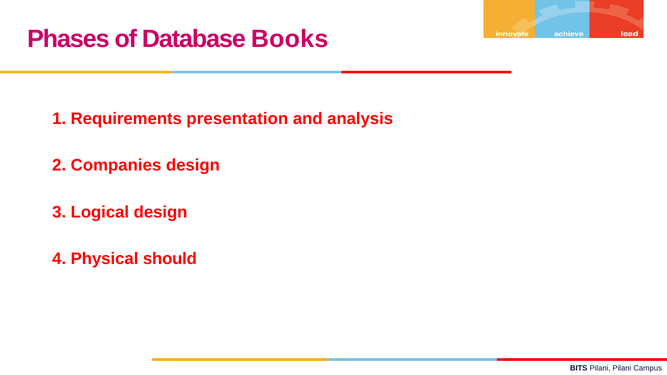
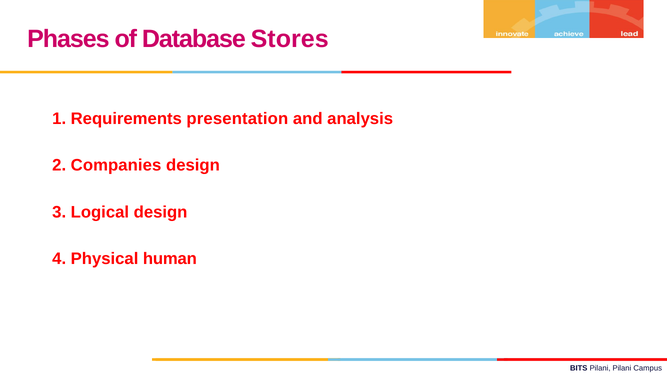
Books: Books -> Stores
should: should -> human
